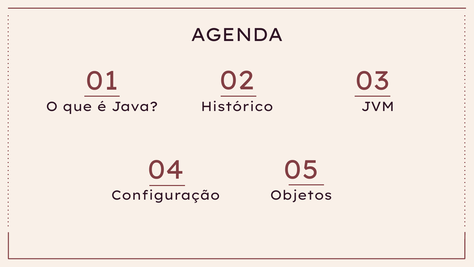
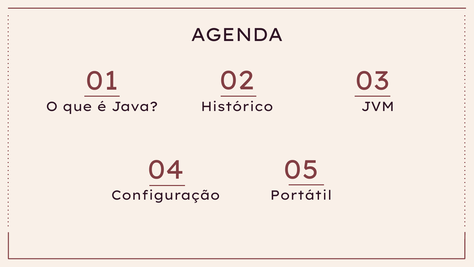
Objetos: Objetos -> Portátil
